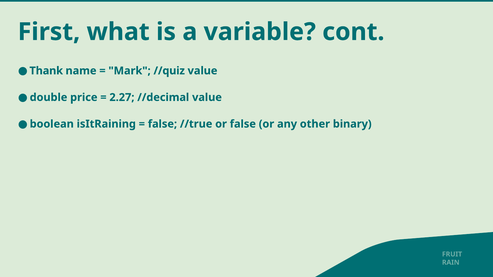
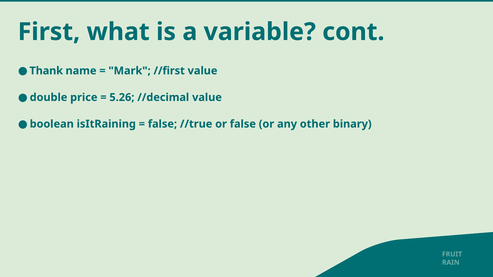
//quiz: //quiz -> //first
2.27: 2.27 -> 5.26
